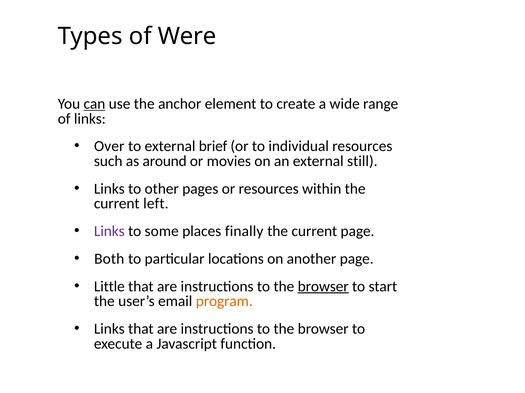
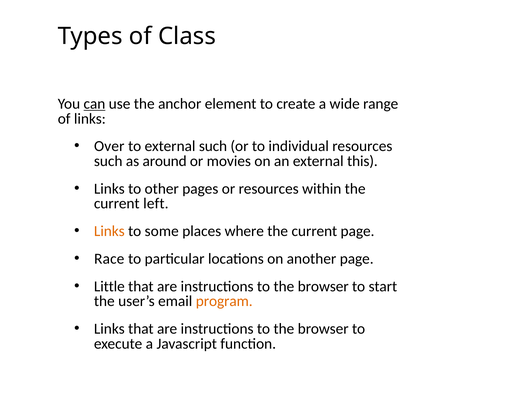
Were: Were -> Class
external brief: brief -> such
still: still -> this
Links at (109, 232) colour: purple -> orange
finally: finally -> where
Both: Both -> Race
browser at (323, 287) underline: present -> none
